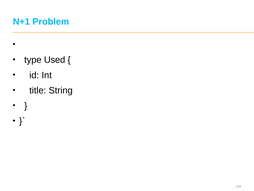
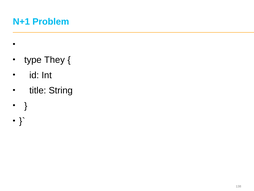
Used: Used -> They
